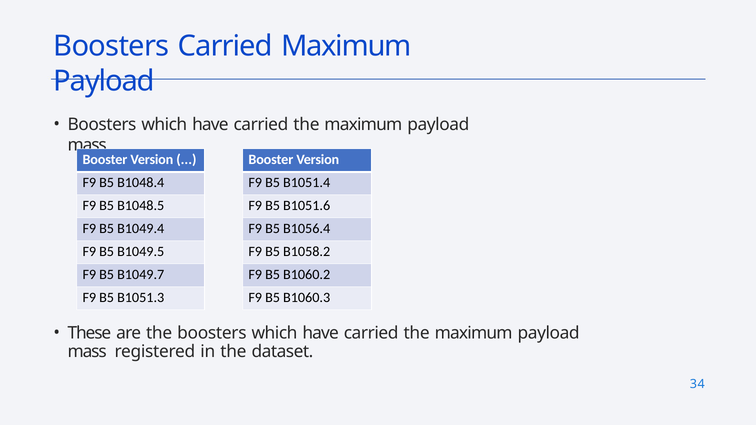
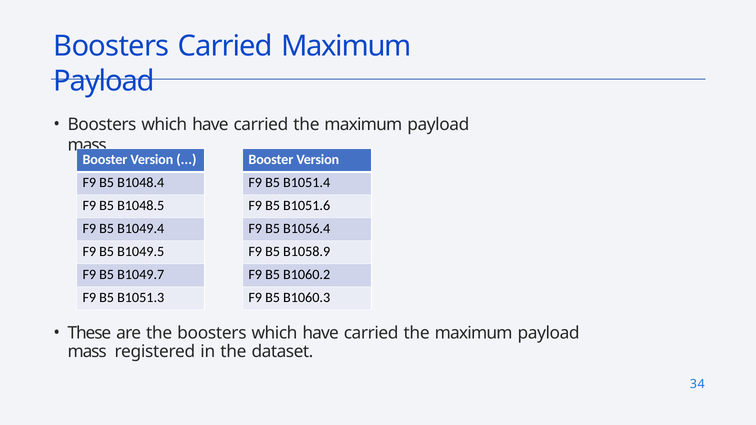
B1058.2: B1058.2 -> B1058.9
